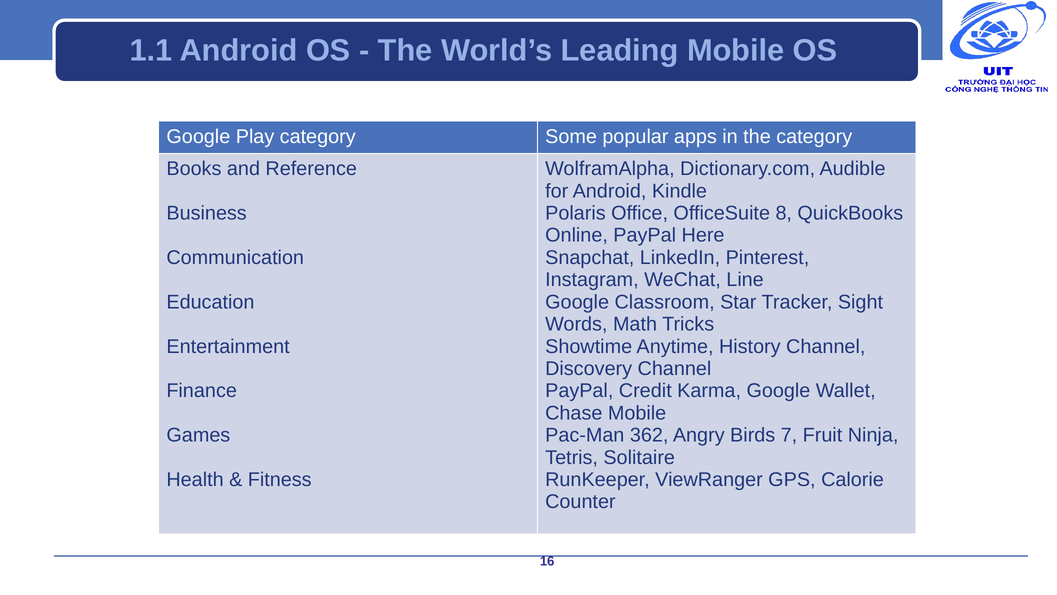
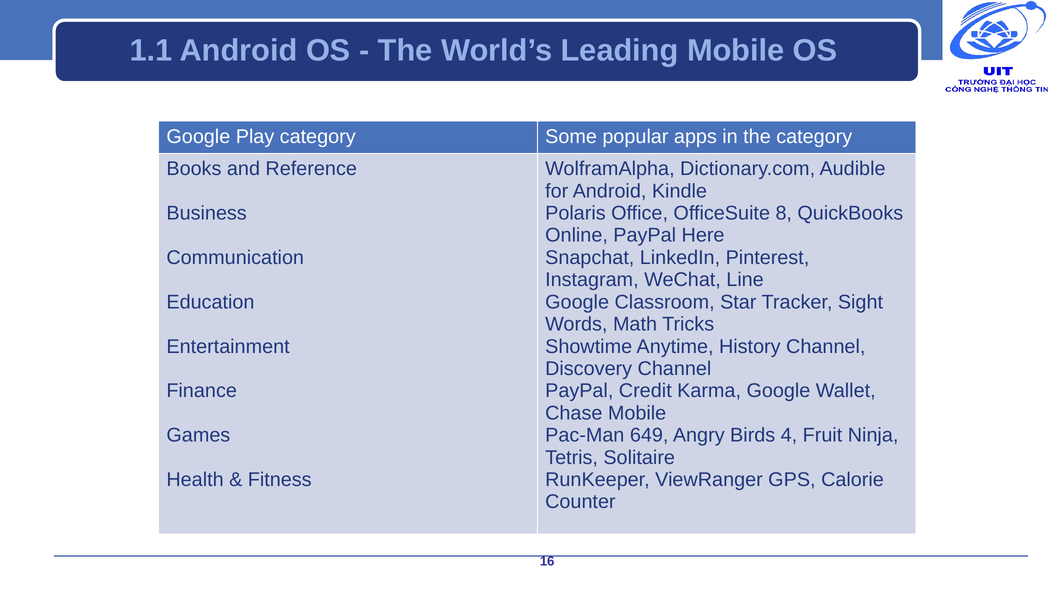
362: 362 -> 649
7: 7 -> 4
